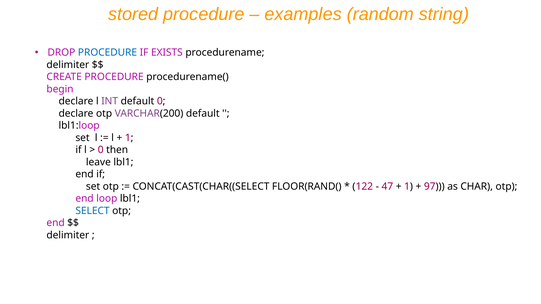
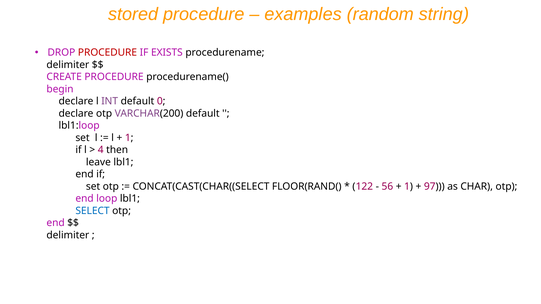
PROCEDURE at (107, 53) colour: blue -> red
0 at (101, 150): 0 -> 4
47: 47 -> 56
